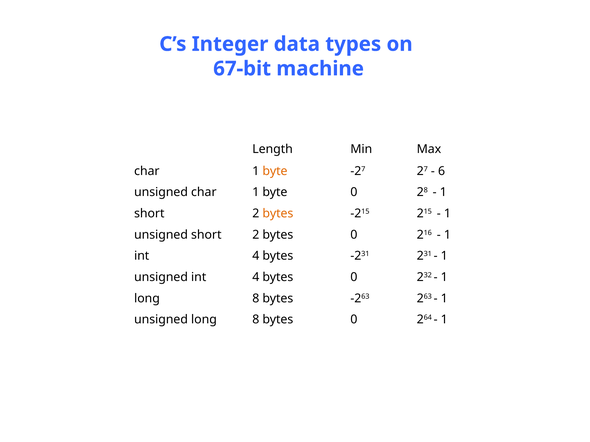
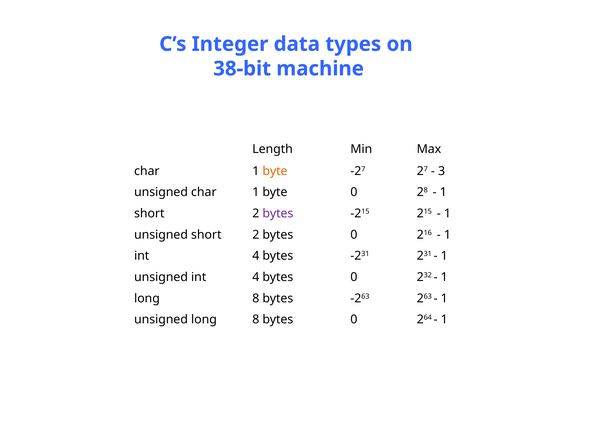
67-bit: 67-bit -> 38-bit
6: 6 -> 3
bytes at (278, 214) colour: orange -> purple
